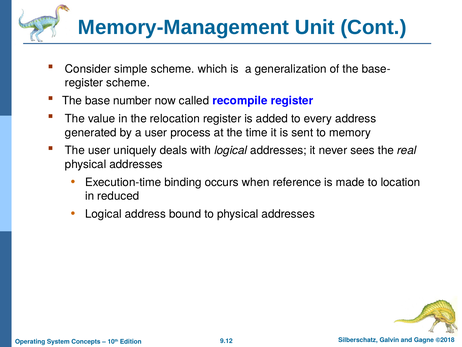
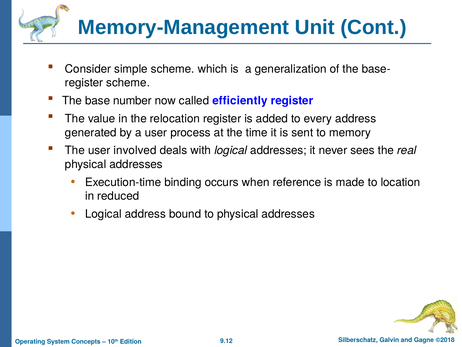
recompile: recompile -> efficiently
uniquely: uniquely -> involved
